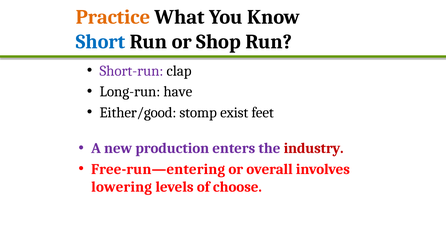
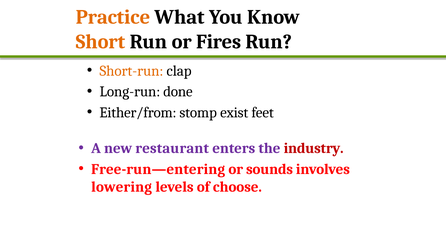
Short colour: blue -> orange
Shop: Shop -> Fires
Short-run colour: purple -> orange
have: have -> done
Either/good: Either/good -> Either/from
production: production -> restaurant
overall: overall -> sounds
